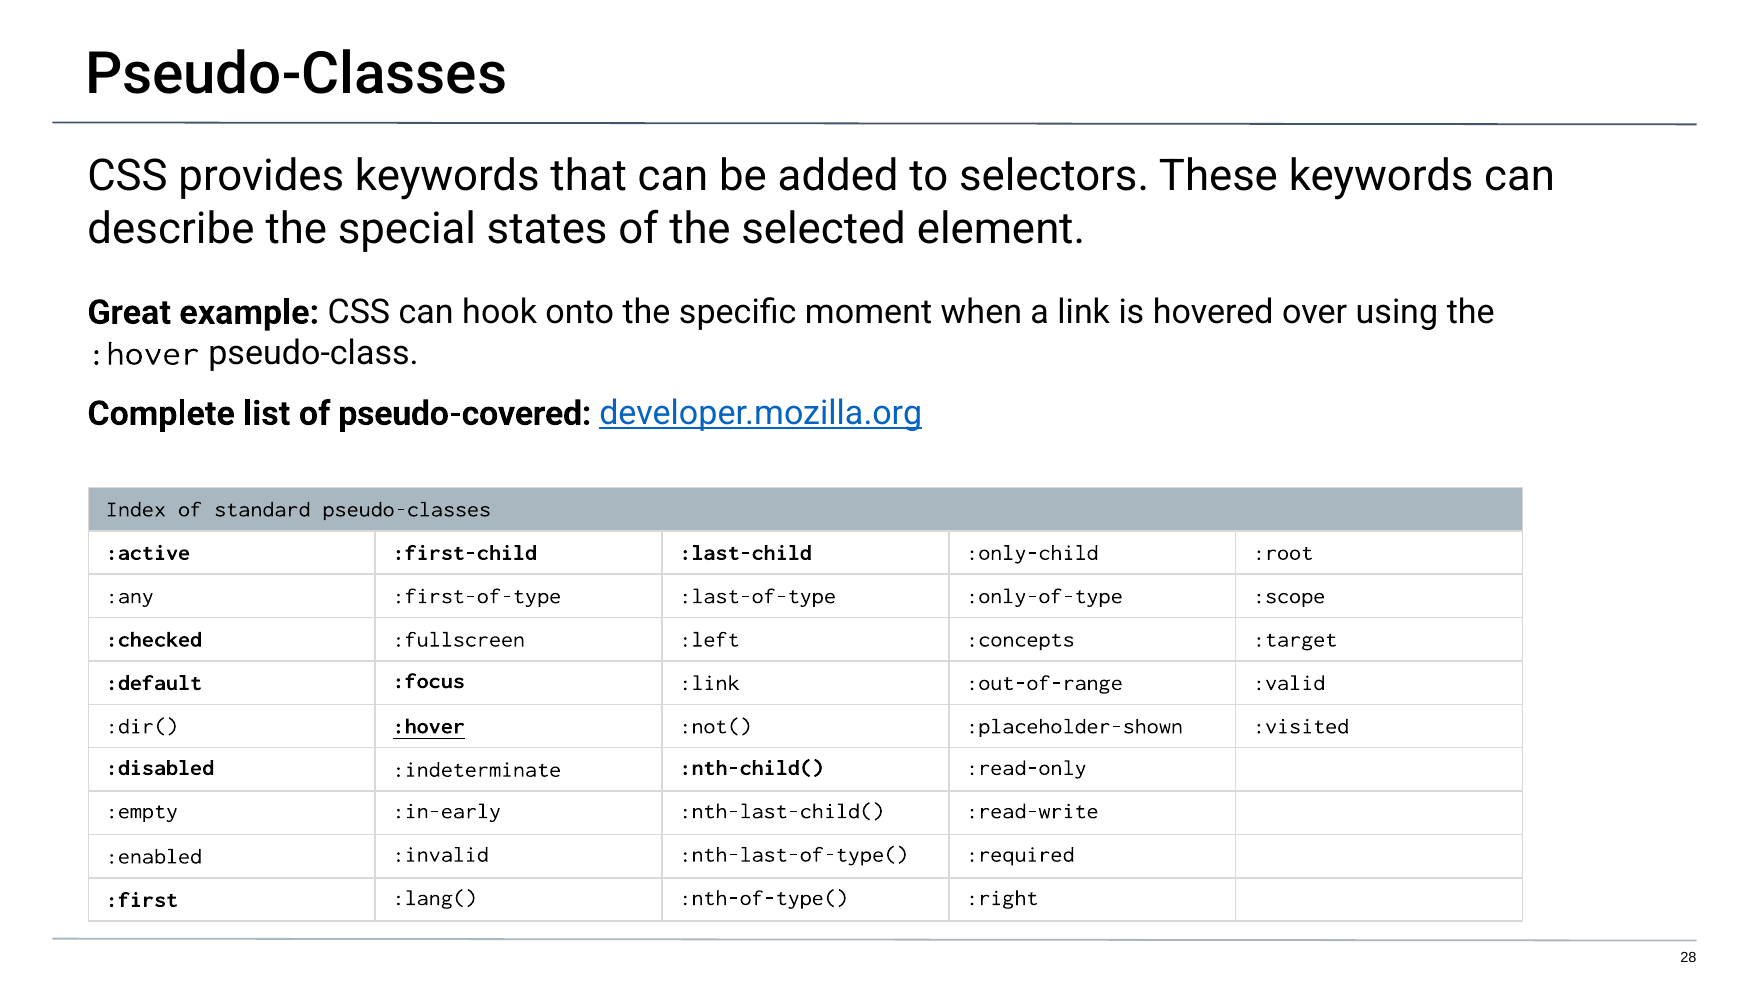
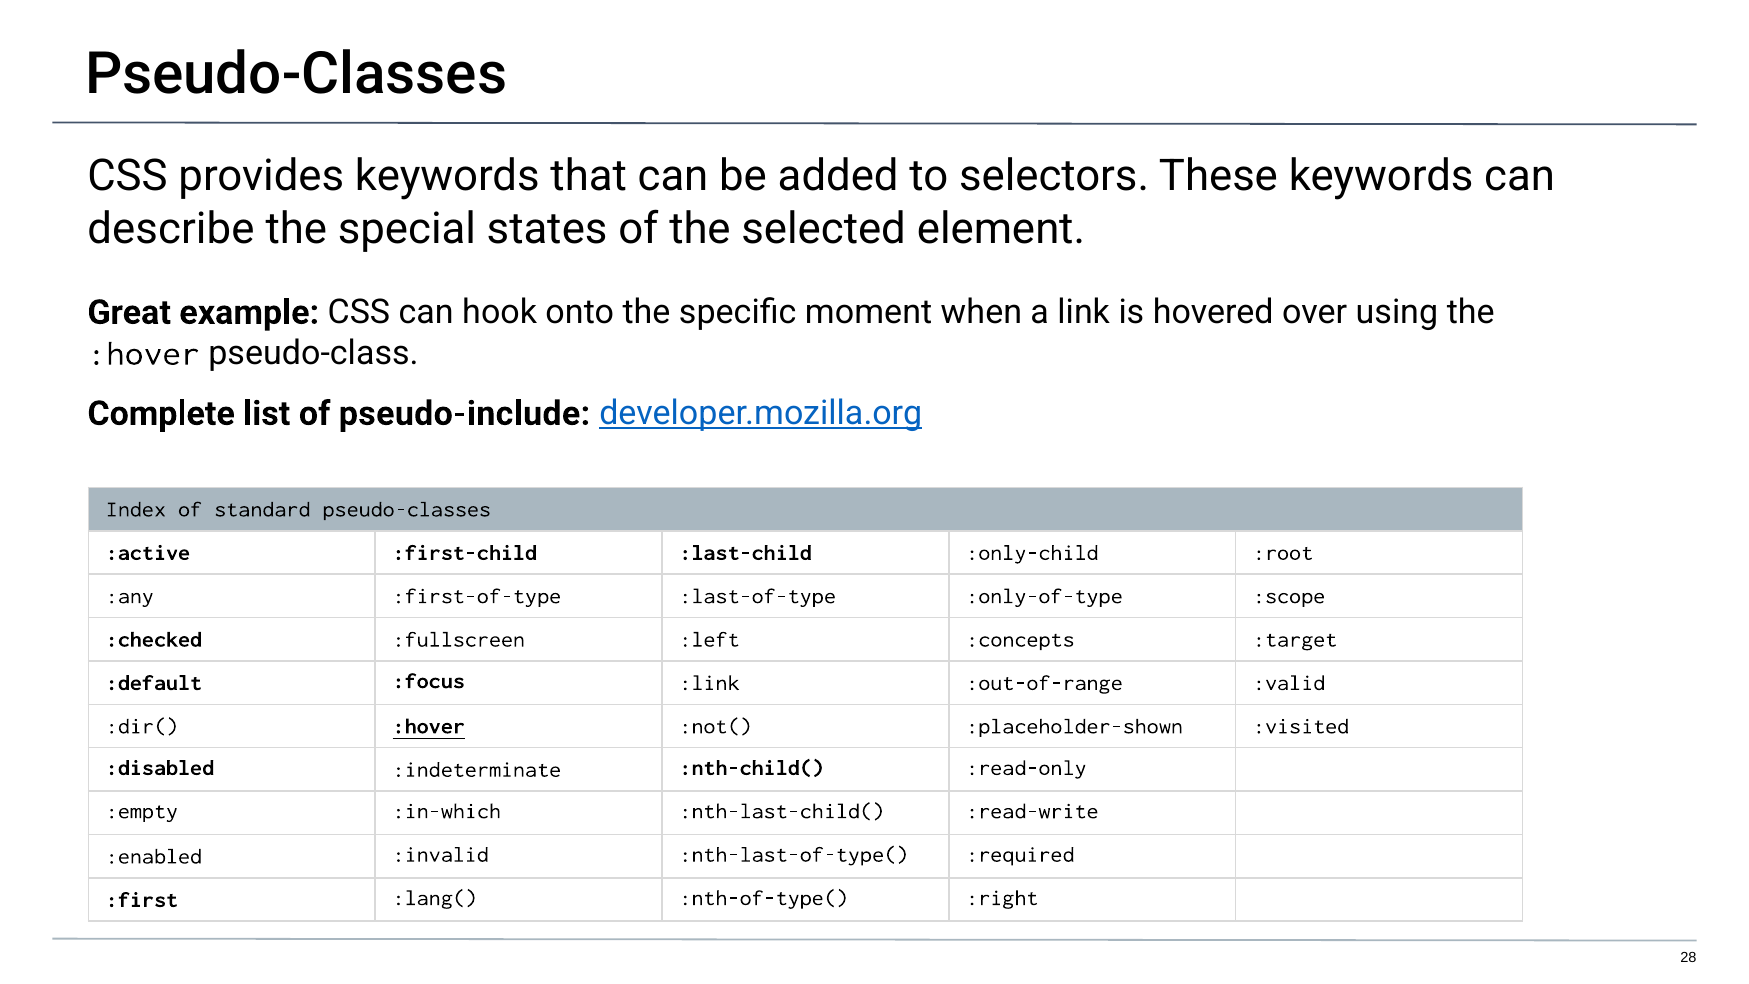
pseudo-covered: pseudo-covered -> pseudo-include
:in-early: :in-early -> :in-which
